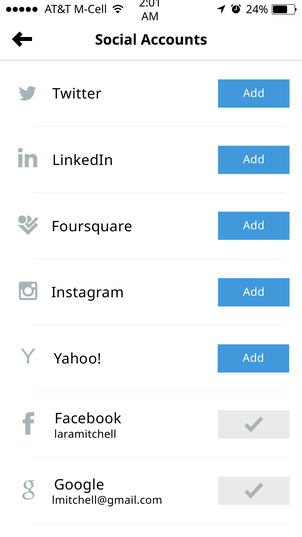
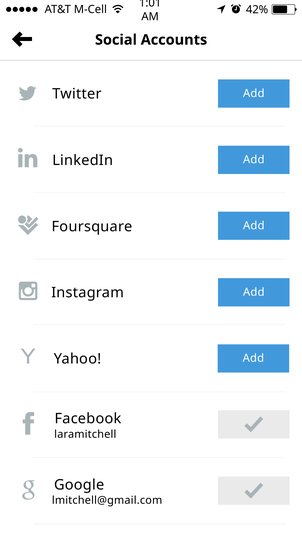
2:01: 2:01 -> 1:01
24%: 24% -> 42%
